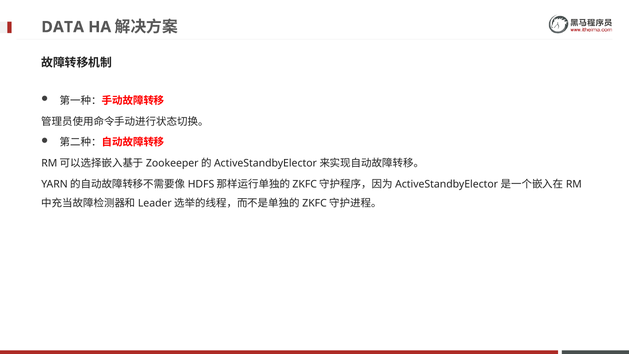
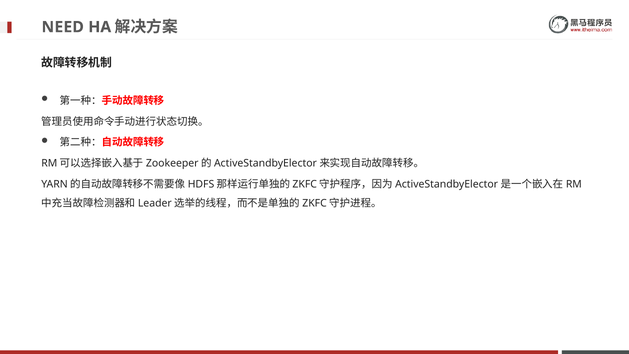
DATA: DATA -> NEED
